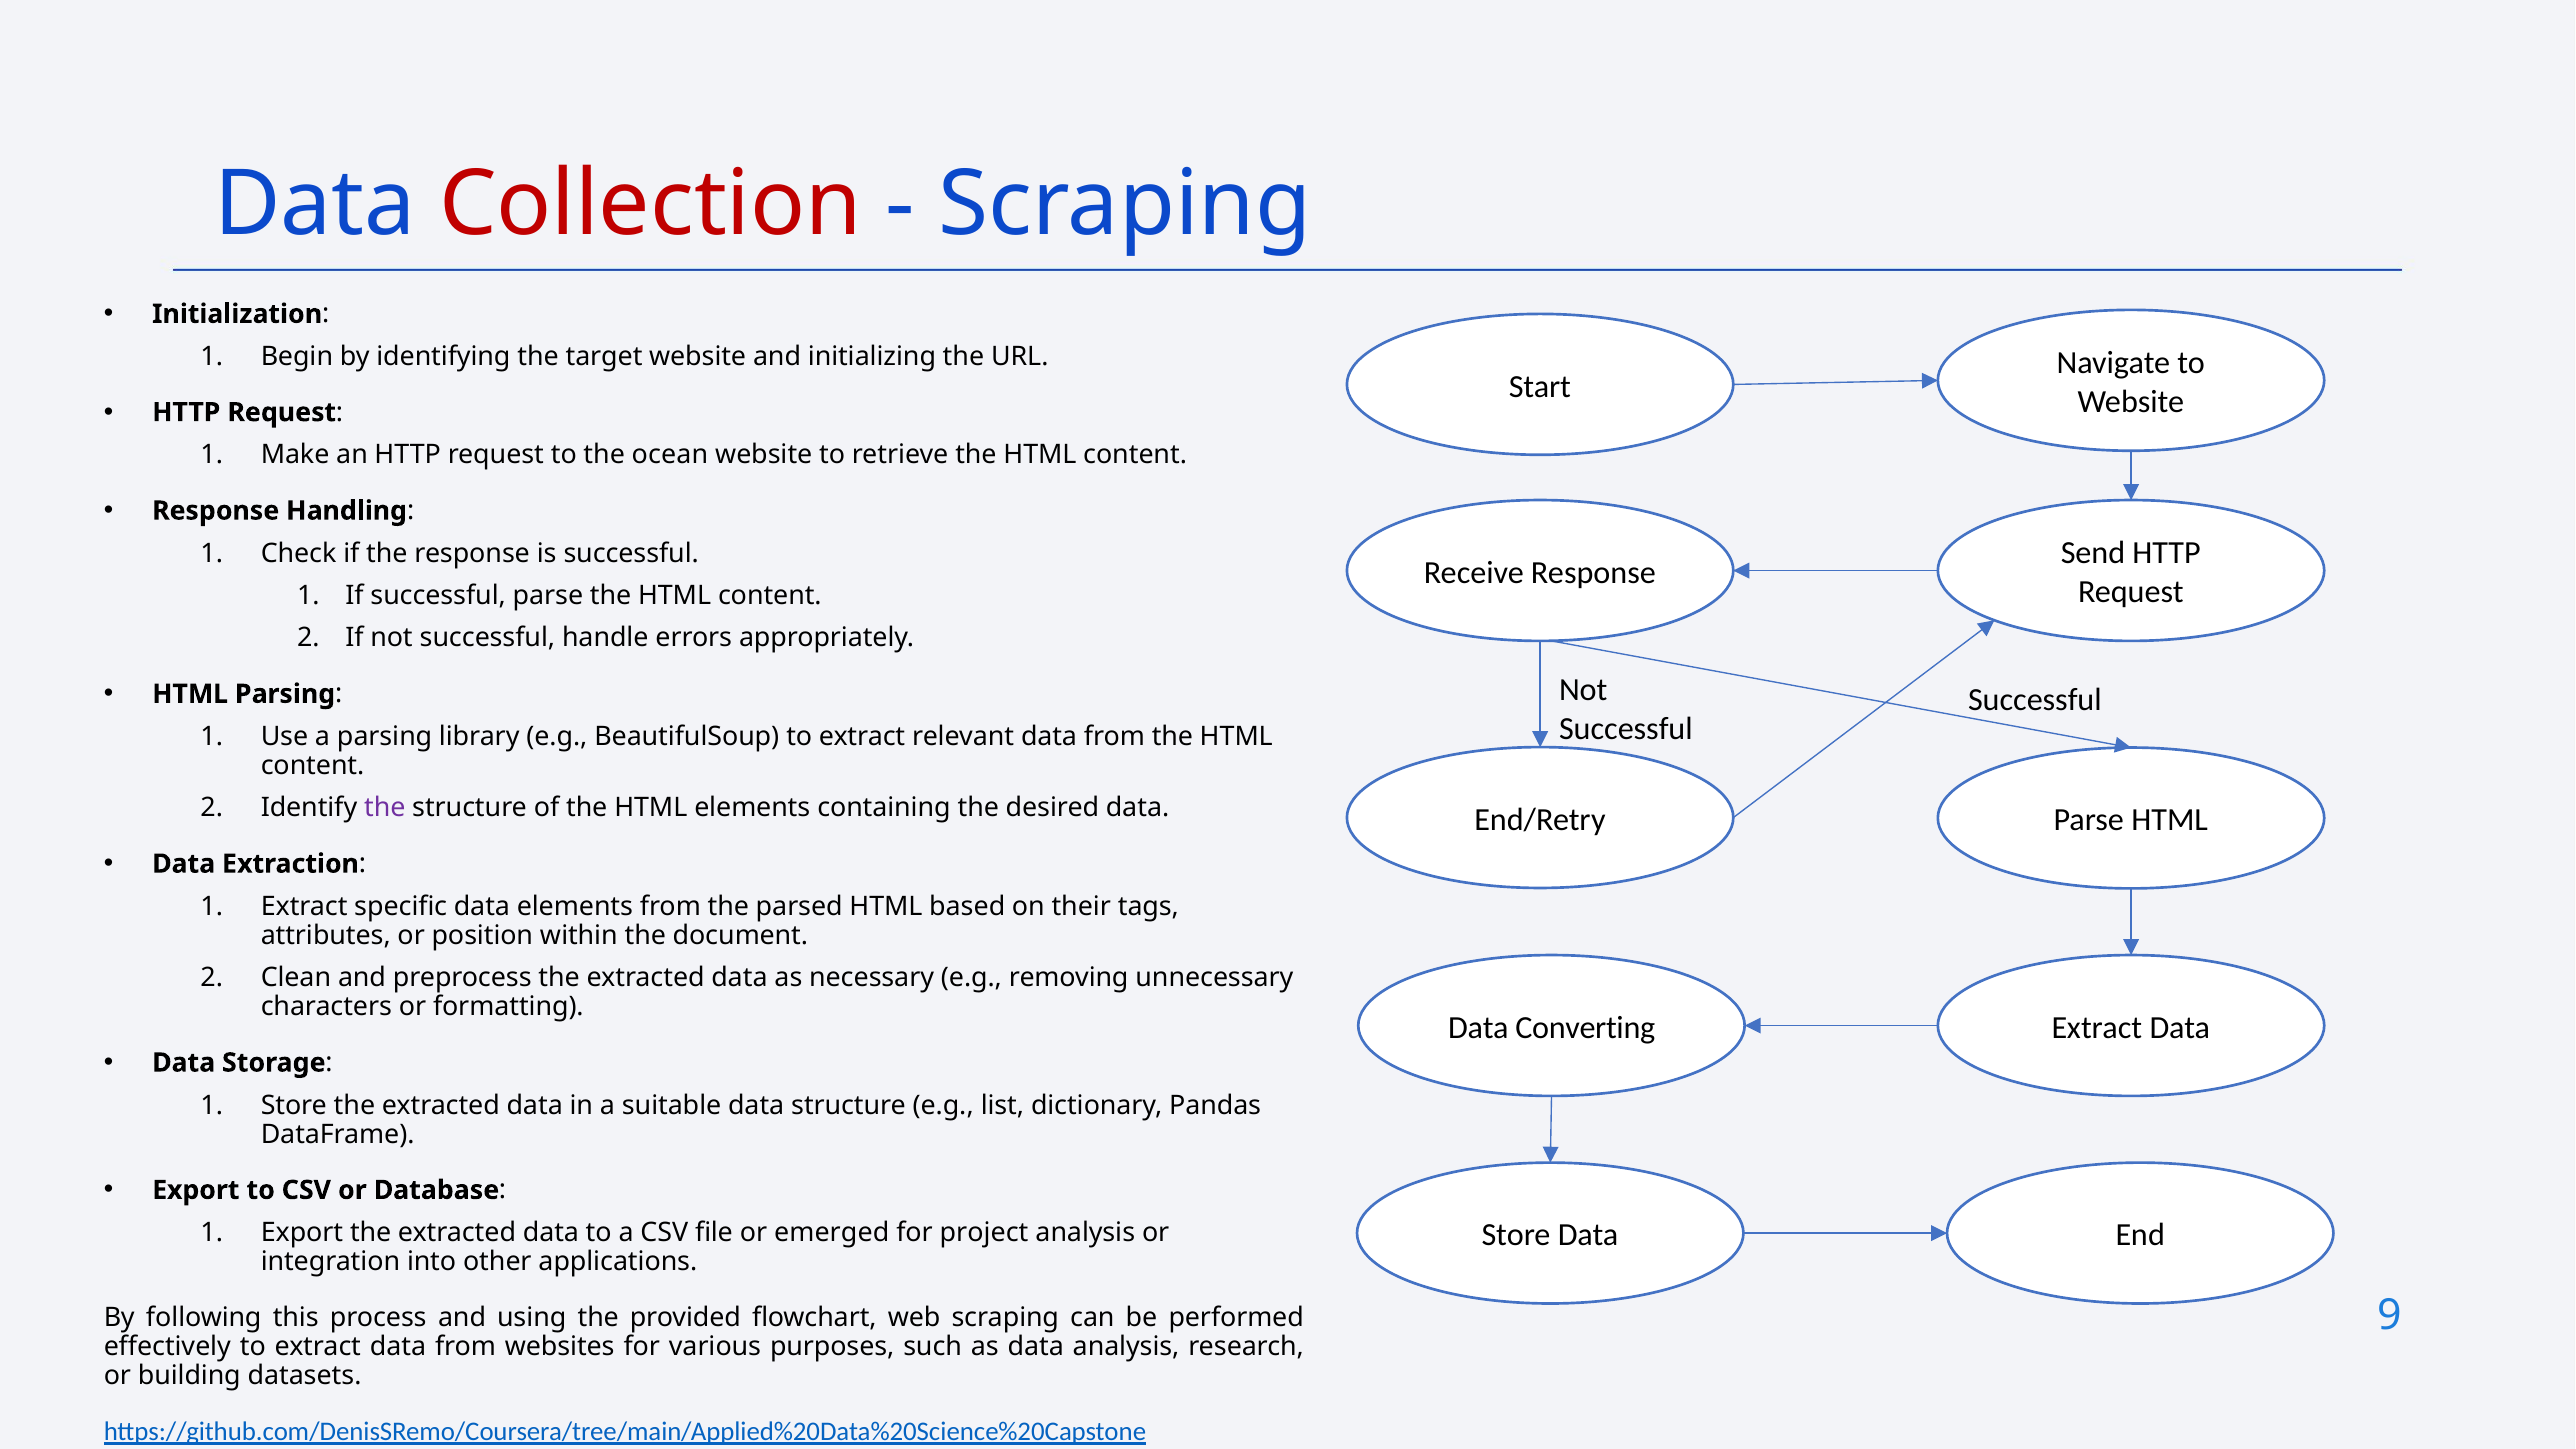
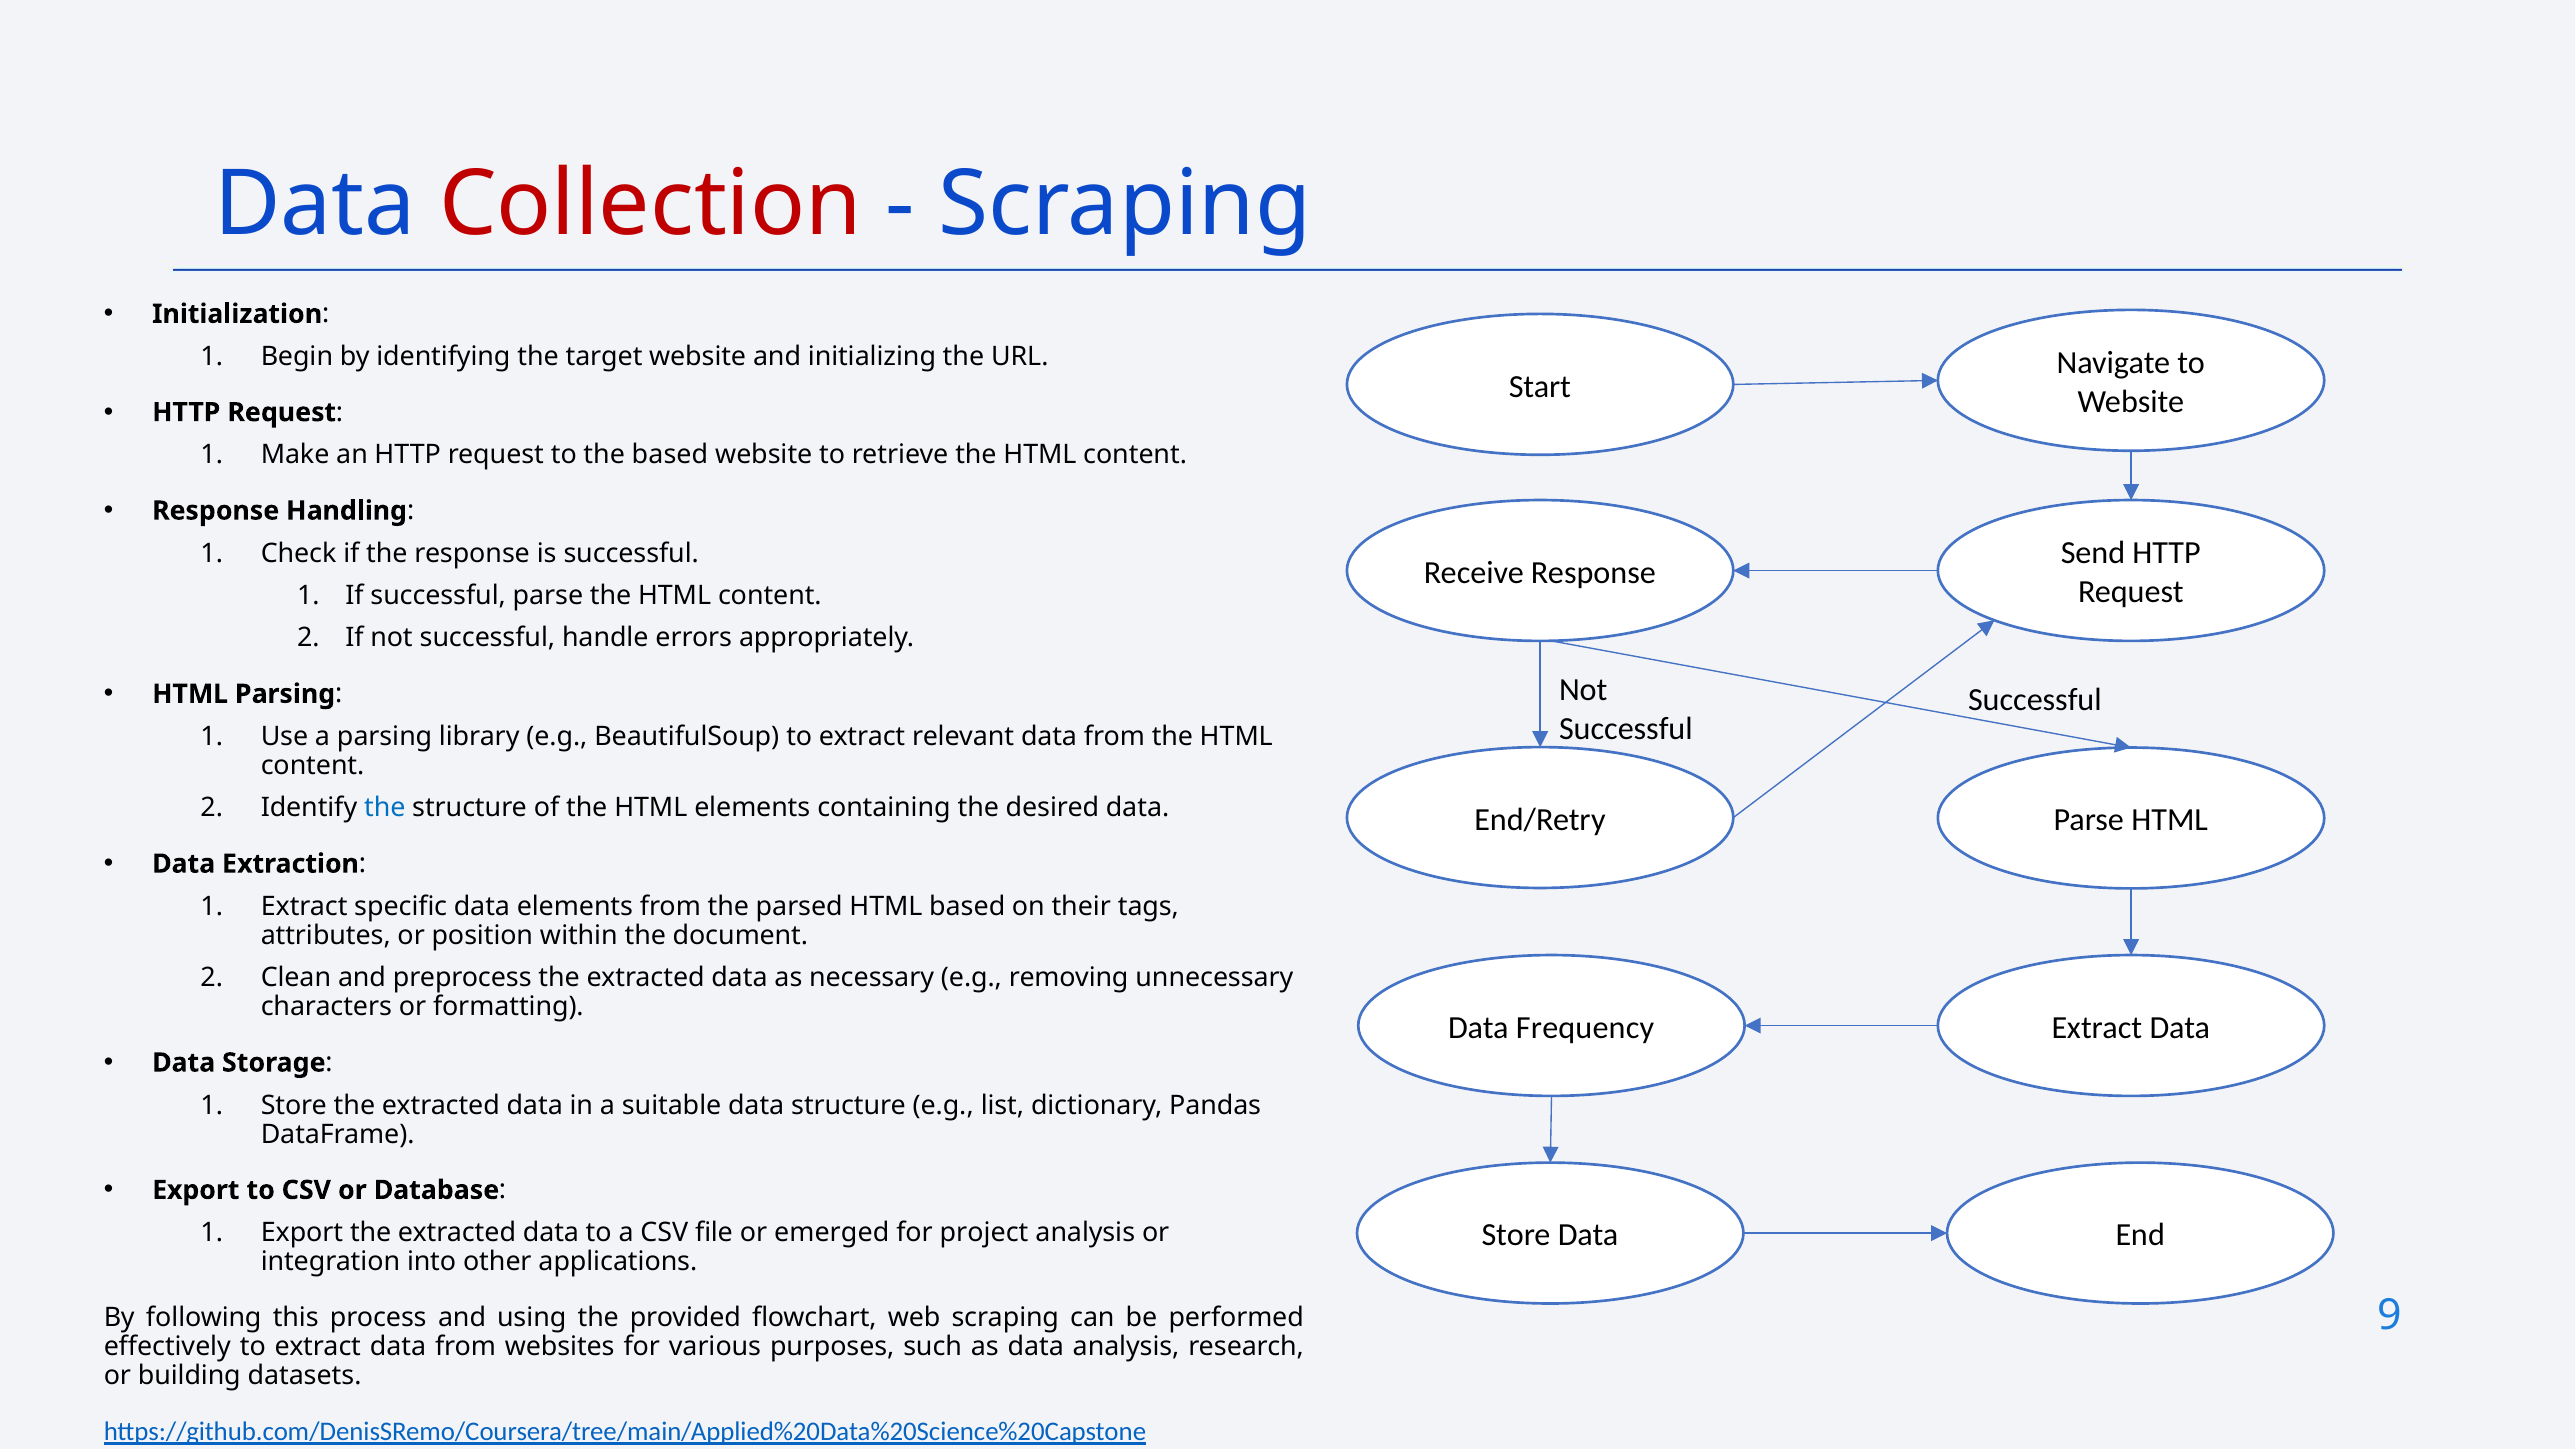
the ocean: ocean -> based
the at (385, 808) colour: purple -> blue
Converting: Converting -> Frequency
